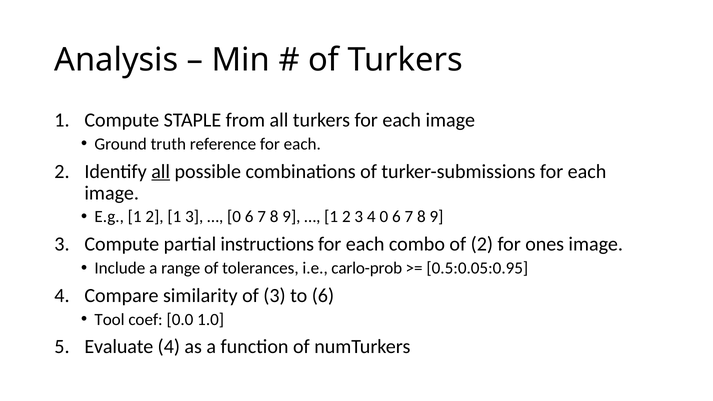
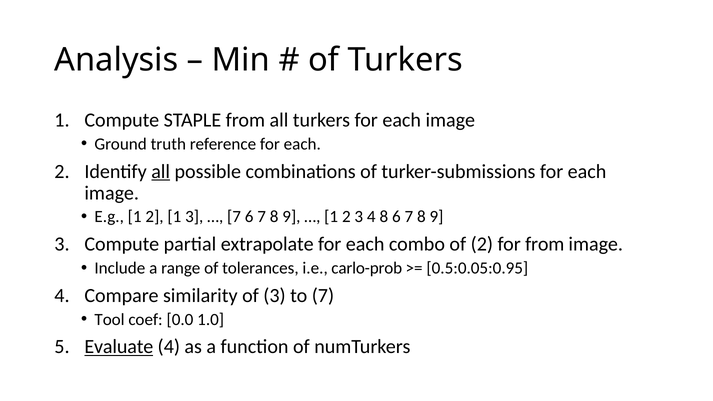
0 at (234, 217): 0 -> 7
4 0: 0 -> 8
instructions: instructions -> extrapolate
for ones: ones -> from
to 6: 6 -> 7
Evaluate underline: none -> present
